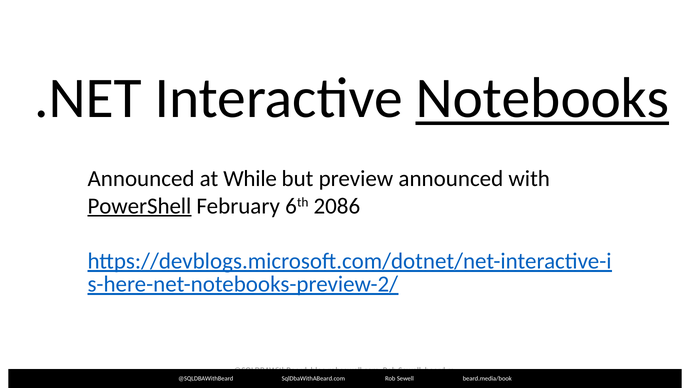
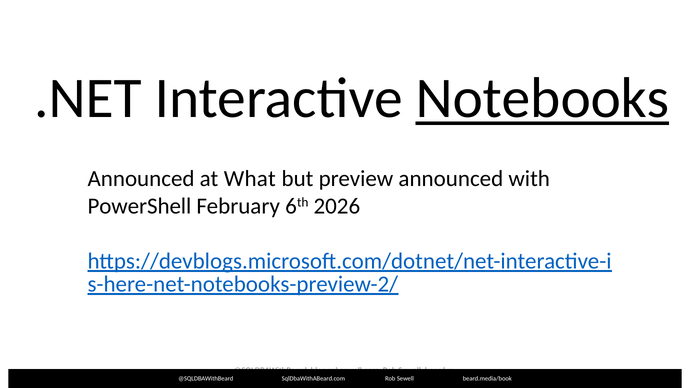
While: While -> What
PowerShell underline: present -> none
2086: 2086 -> 2026
